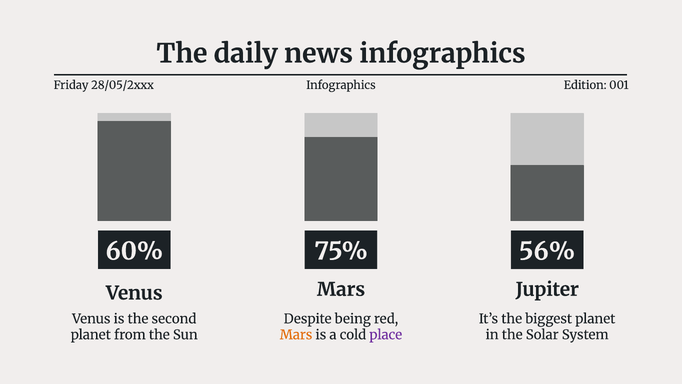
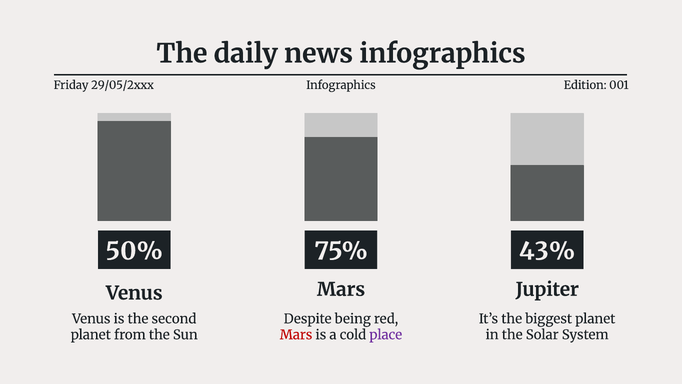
28/05/2xxx: 28/05/2xxx -> 29/05/2xxx
60%: 60% -> 50%
56%: 56% -> 43%
Mars at (296, 335) colour: orange -> red
